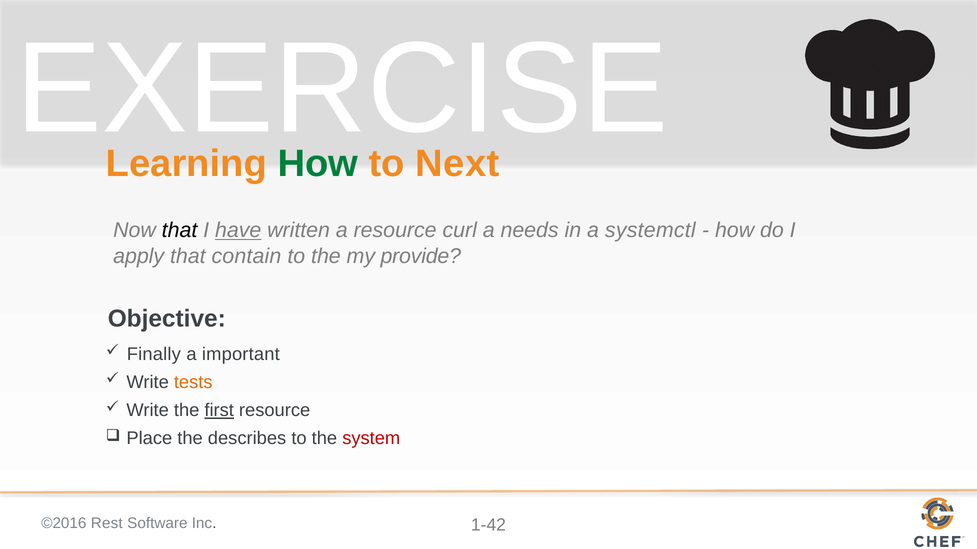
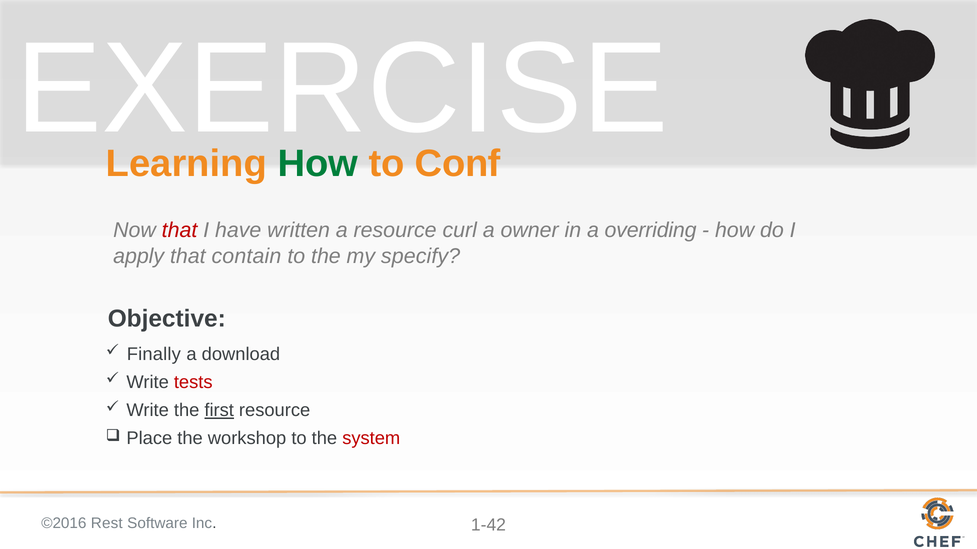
Next: Next -> Conf
that at (180, 231) colour: black -> red
have underline: present -> none
needs: needs -> owner
systemctl: systemctl -> overriding
provide: provide -> specify
important: important -> download
tests colour: orange -> red
describes: describes -> workshop
